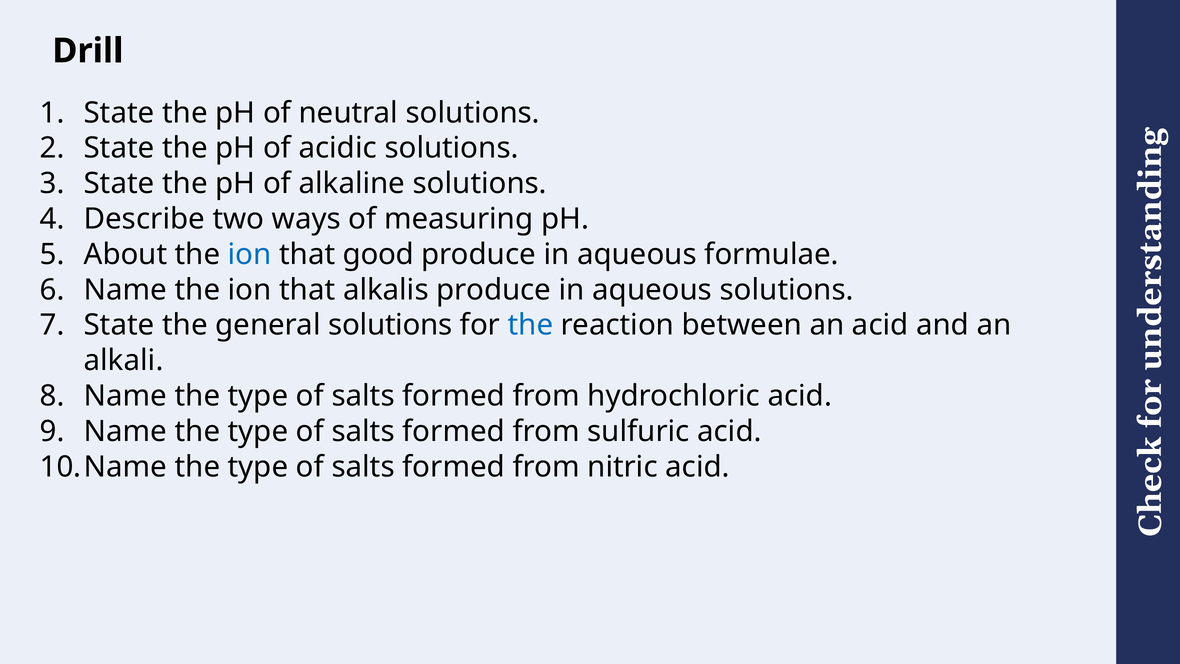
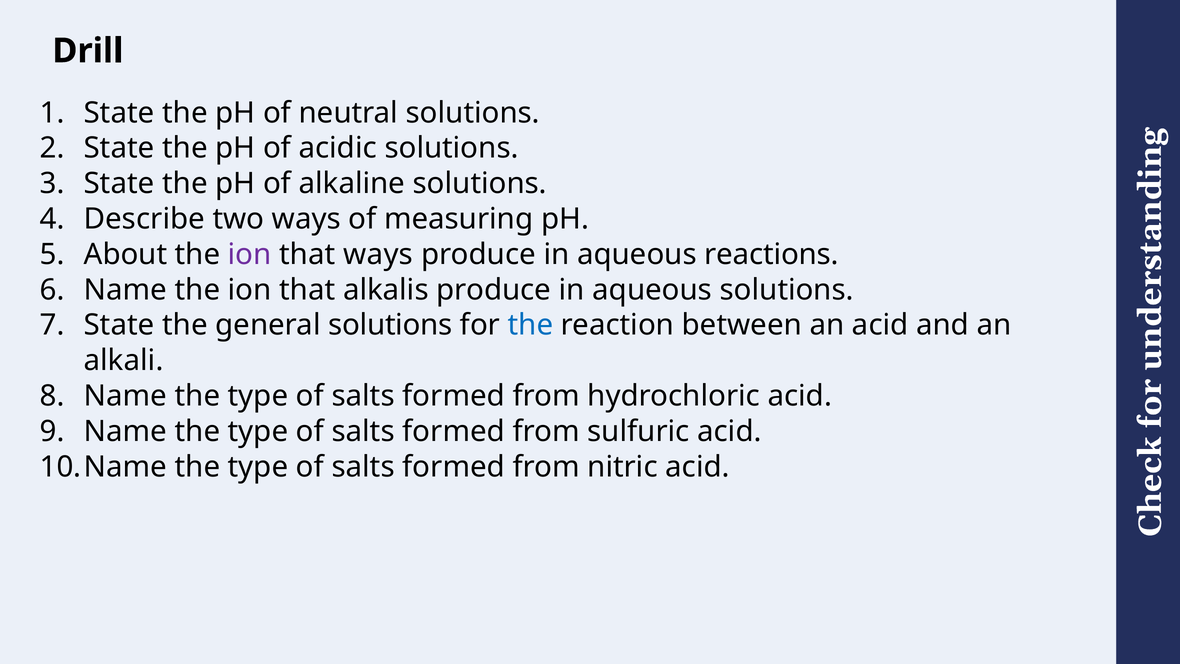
ion at (250, 254) colour: blue -> purple
that good: good -> ways
formulae: formulae -> reactions
